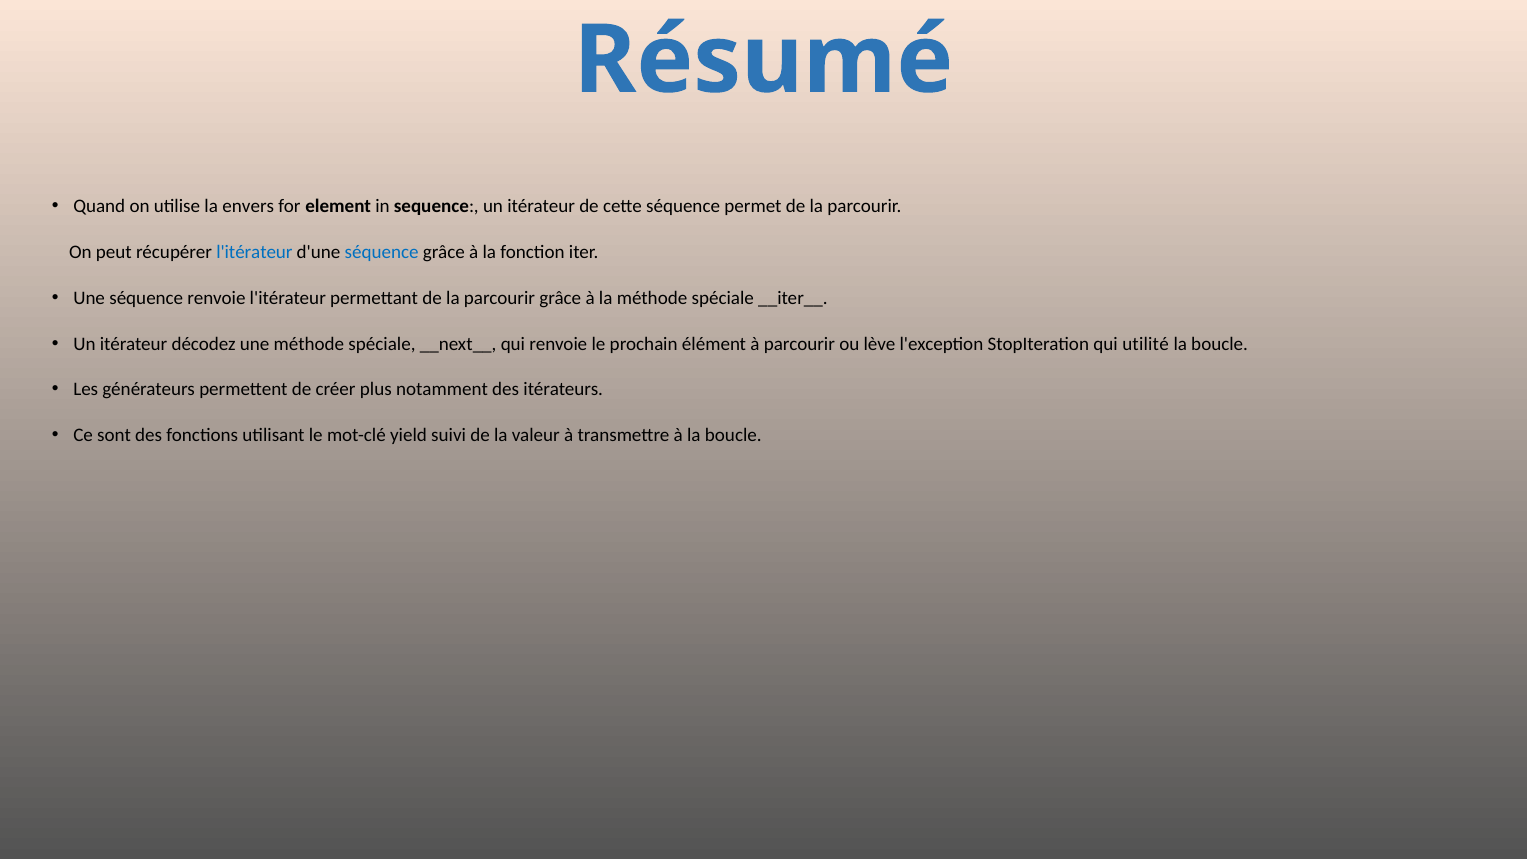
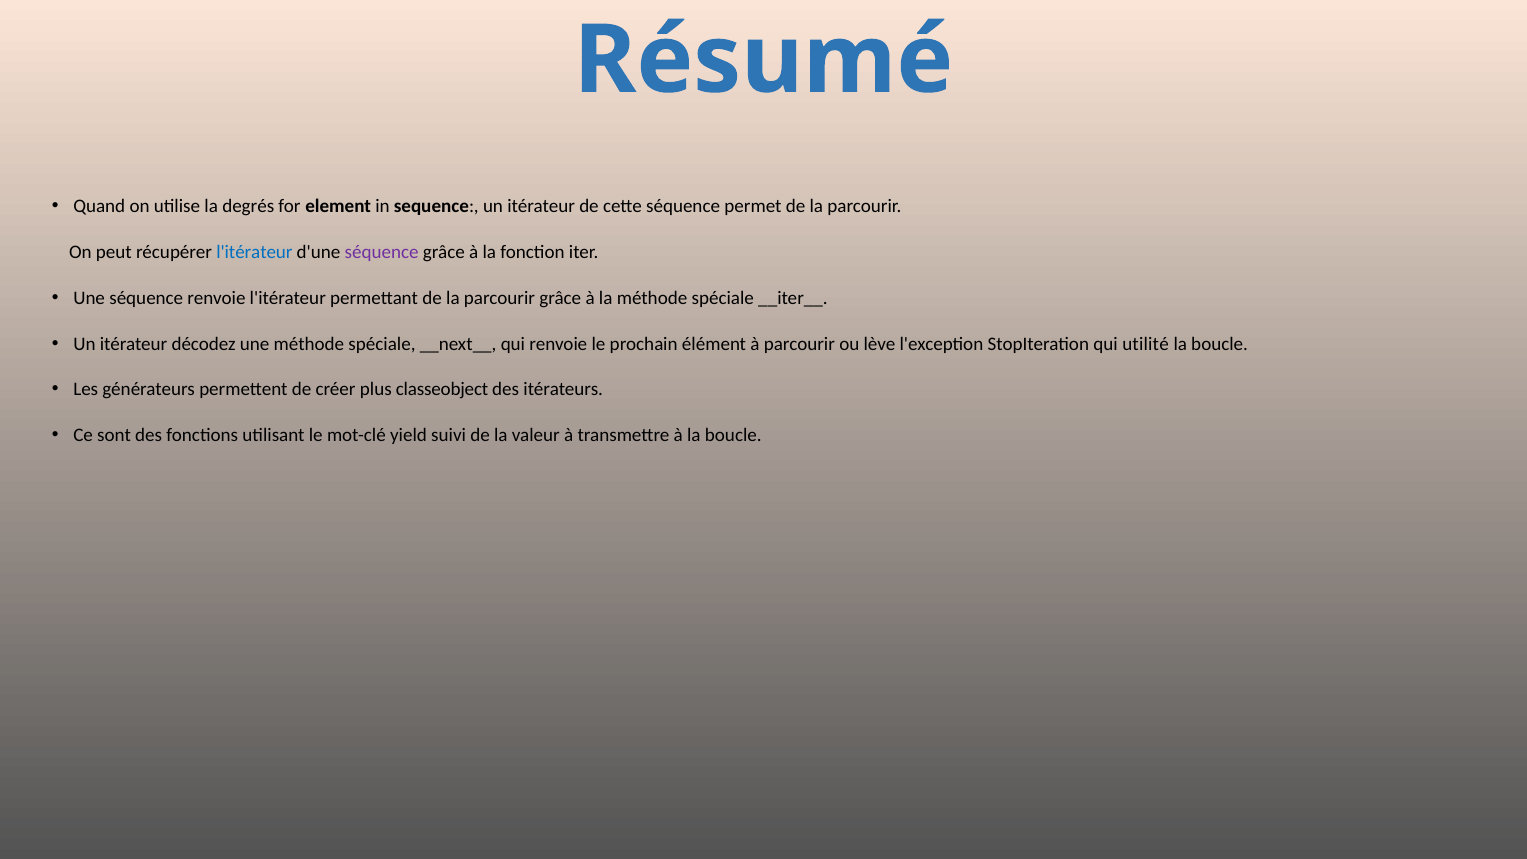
envers: envers -> degrés
séquence at (382, 252) colour: blue -> purple
notamment: notamment -> classeobject
